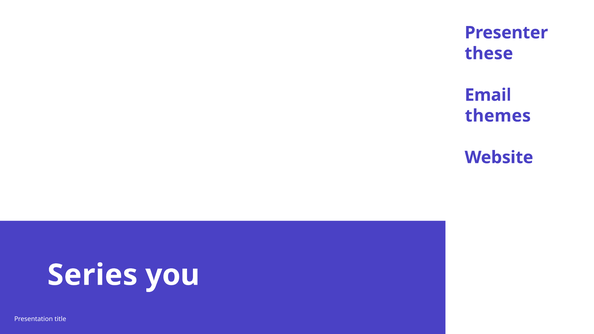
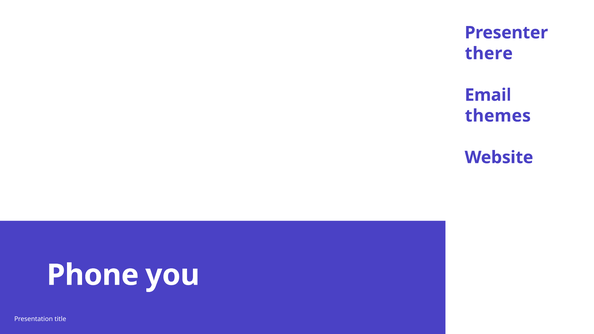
these: these -> there
Series: Series -> Phone
